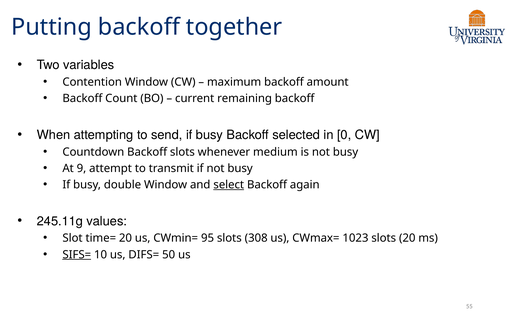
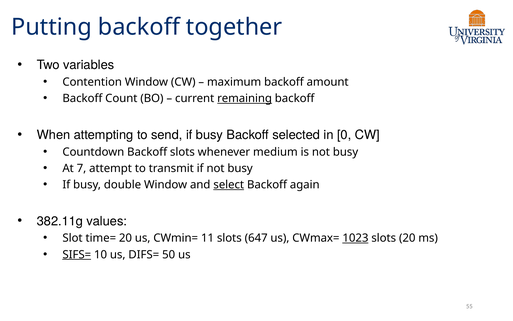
remaining underline: none -> present
9: 9 -> 7
245.11g: 245.11g -> 382.11g
95: 95 -> 11
308: 308 -> 647
1023 underline: none -> present
